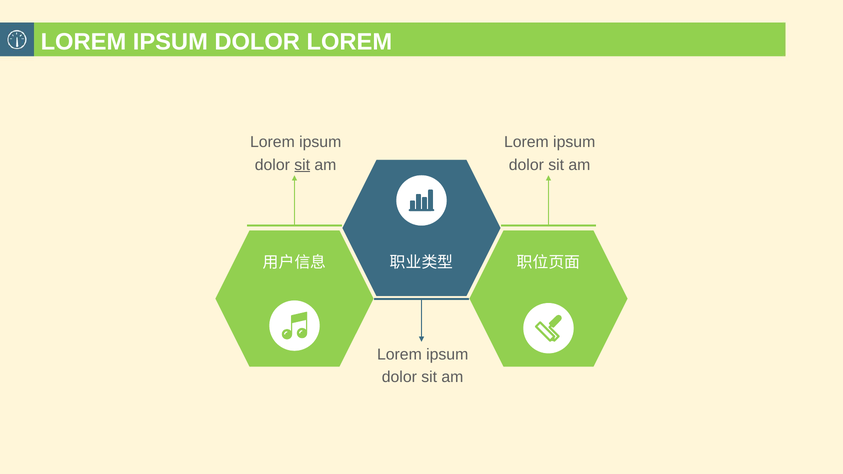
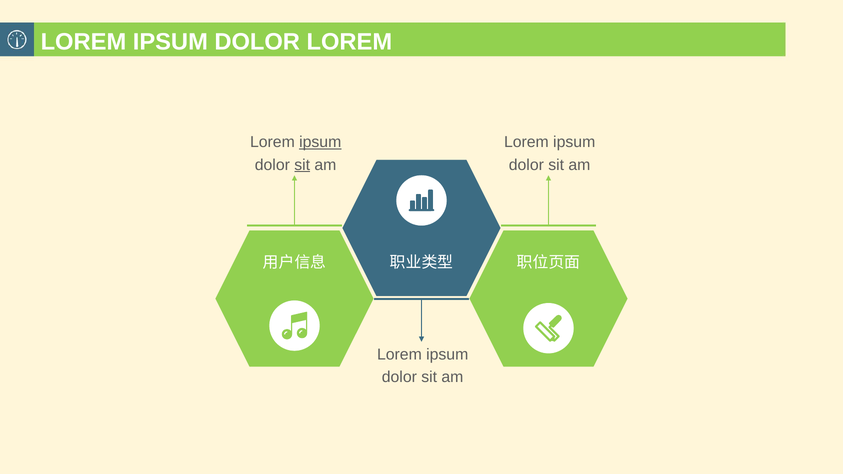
ipsum at (320, 142) underline: none -> present
